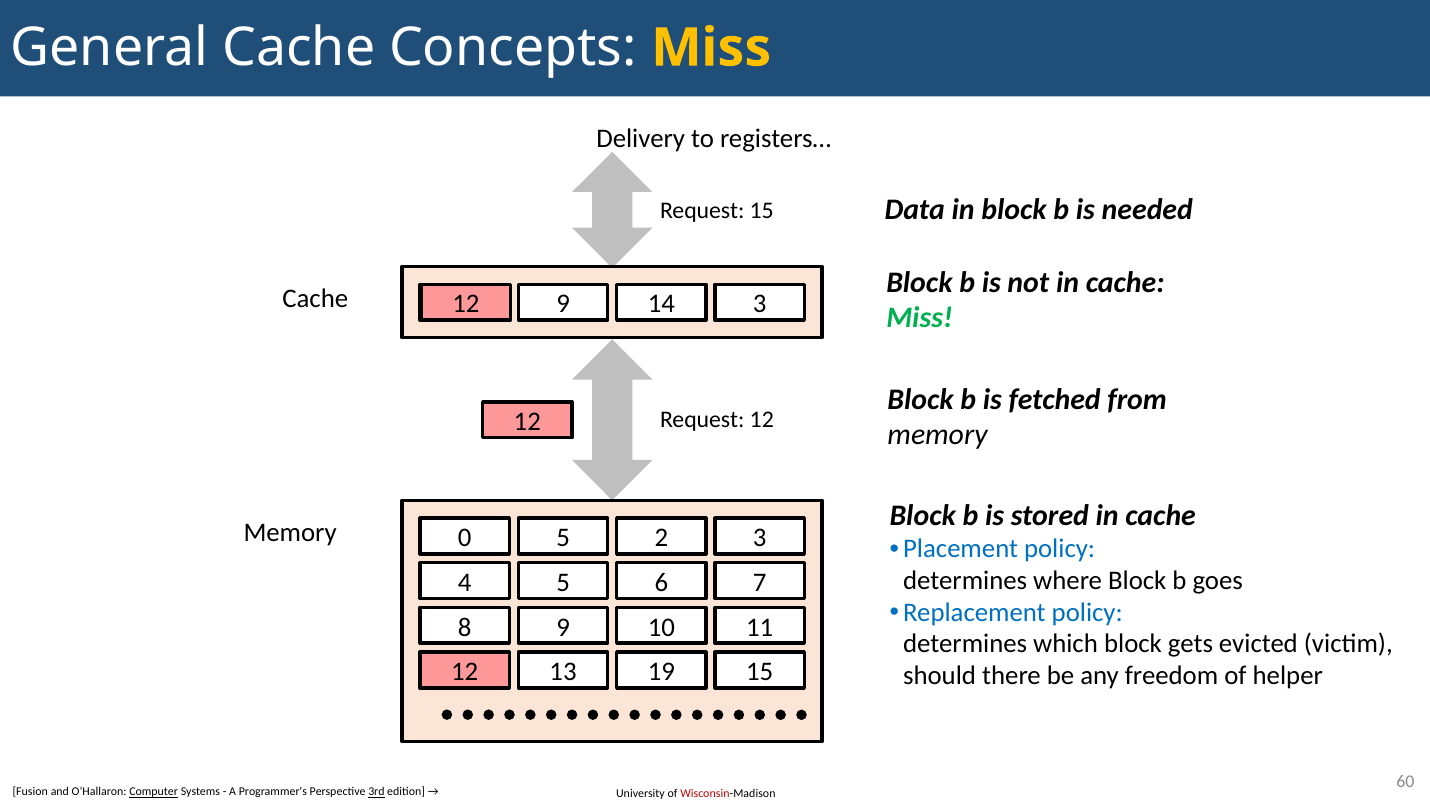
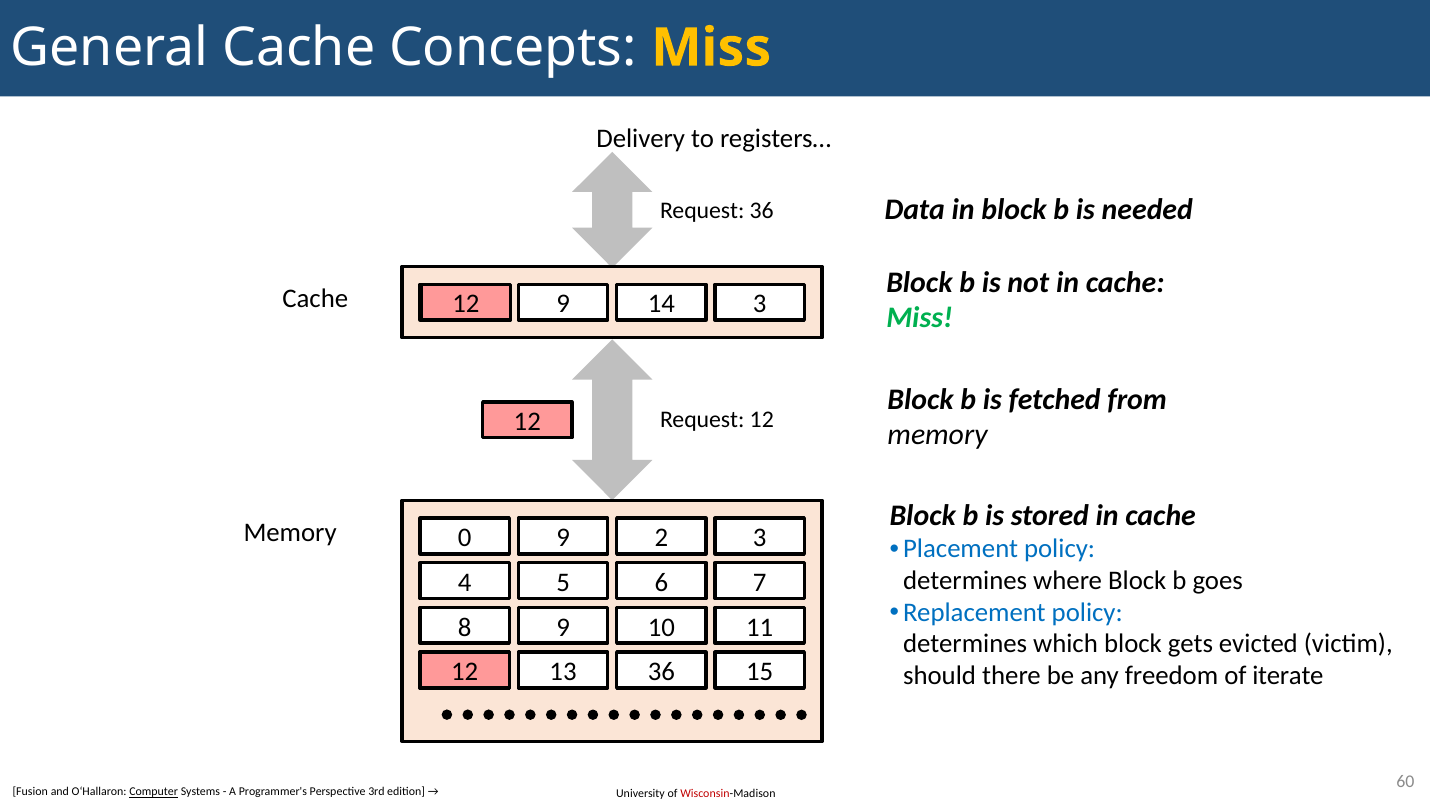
Request 15: 15 -> 36
0 5: 5 -> 9
13 19: 19 -> 36
helper: helper -> iterate
3rd underline: present -> none
